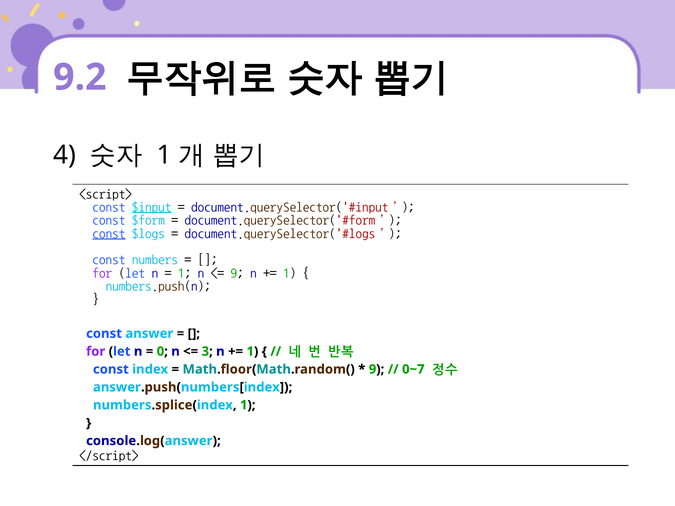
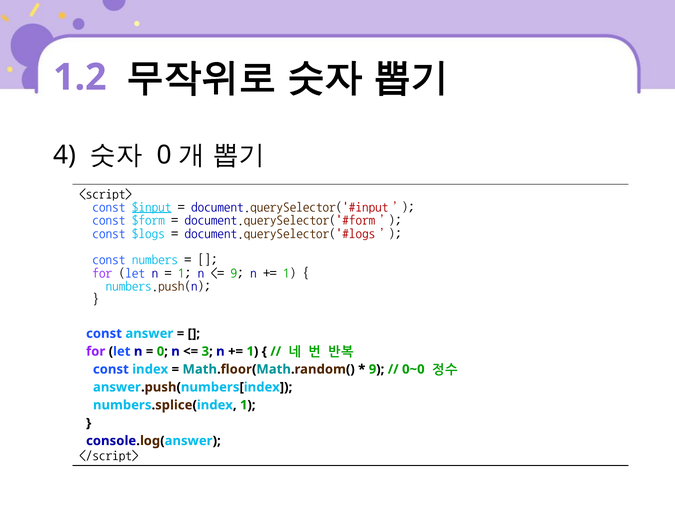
9.2: 9.2 -> 1.2
1 at (164, 155): 1 -> 0
const at (109, 233) underline: present -> none
0~7: 0~7 -> 0~0
